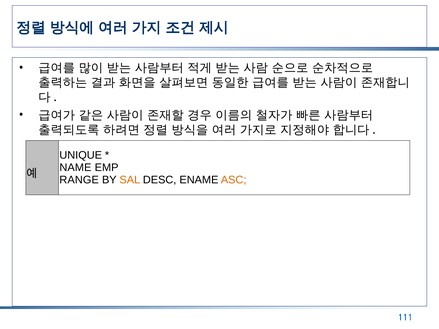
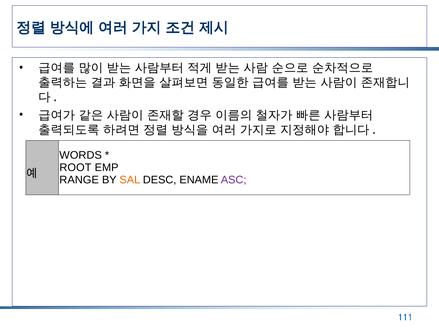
UNIQUE: UNIQUE -> WORDS
NAME: NAME -> ROOT
ASC colour: orange -> purple
